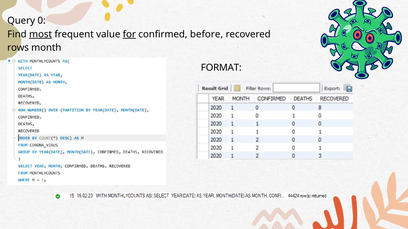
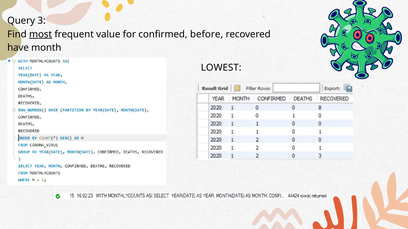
0: 0 -> 3
for underline: present -> none
rows: rows -> have
FORMAT: FORMAT -> LOWEST
